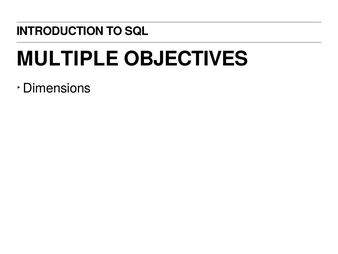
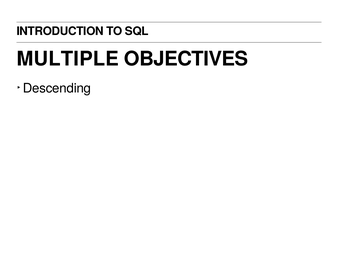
Dimensions: Dimensions -> Descending
